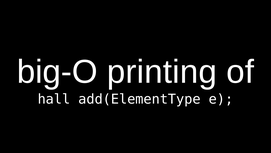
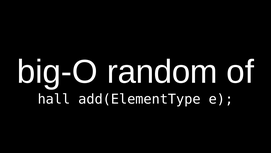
printing: printing -> random
